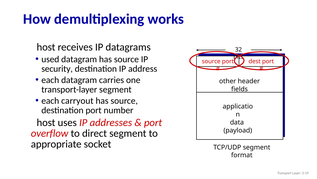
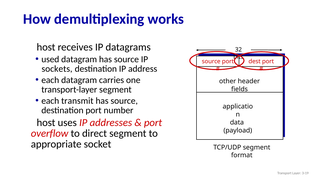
security: security -> sockets
carryout: carryout -> transmit
